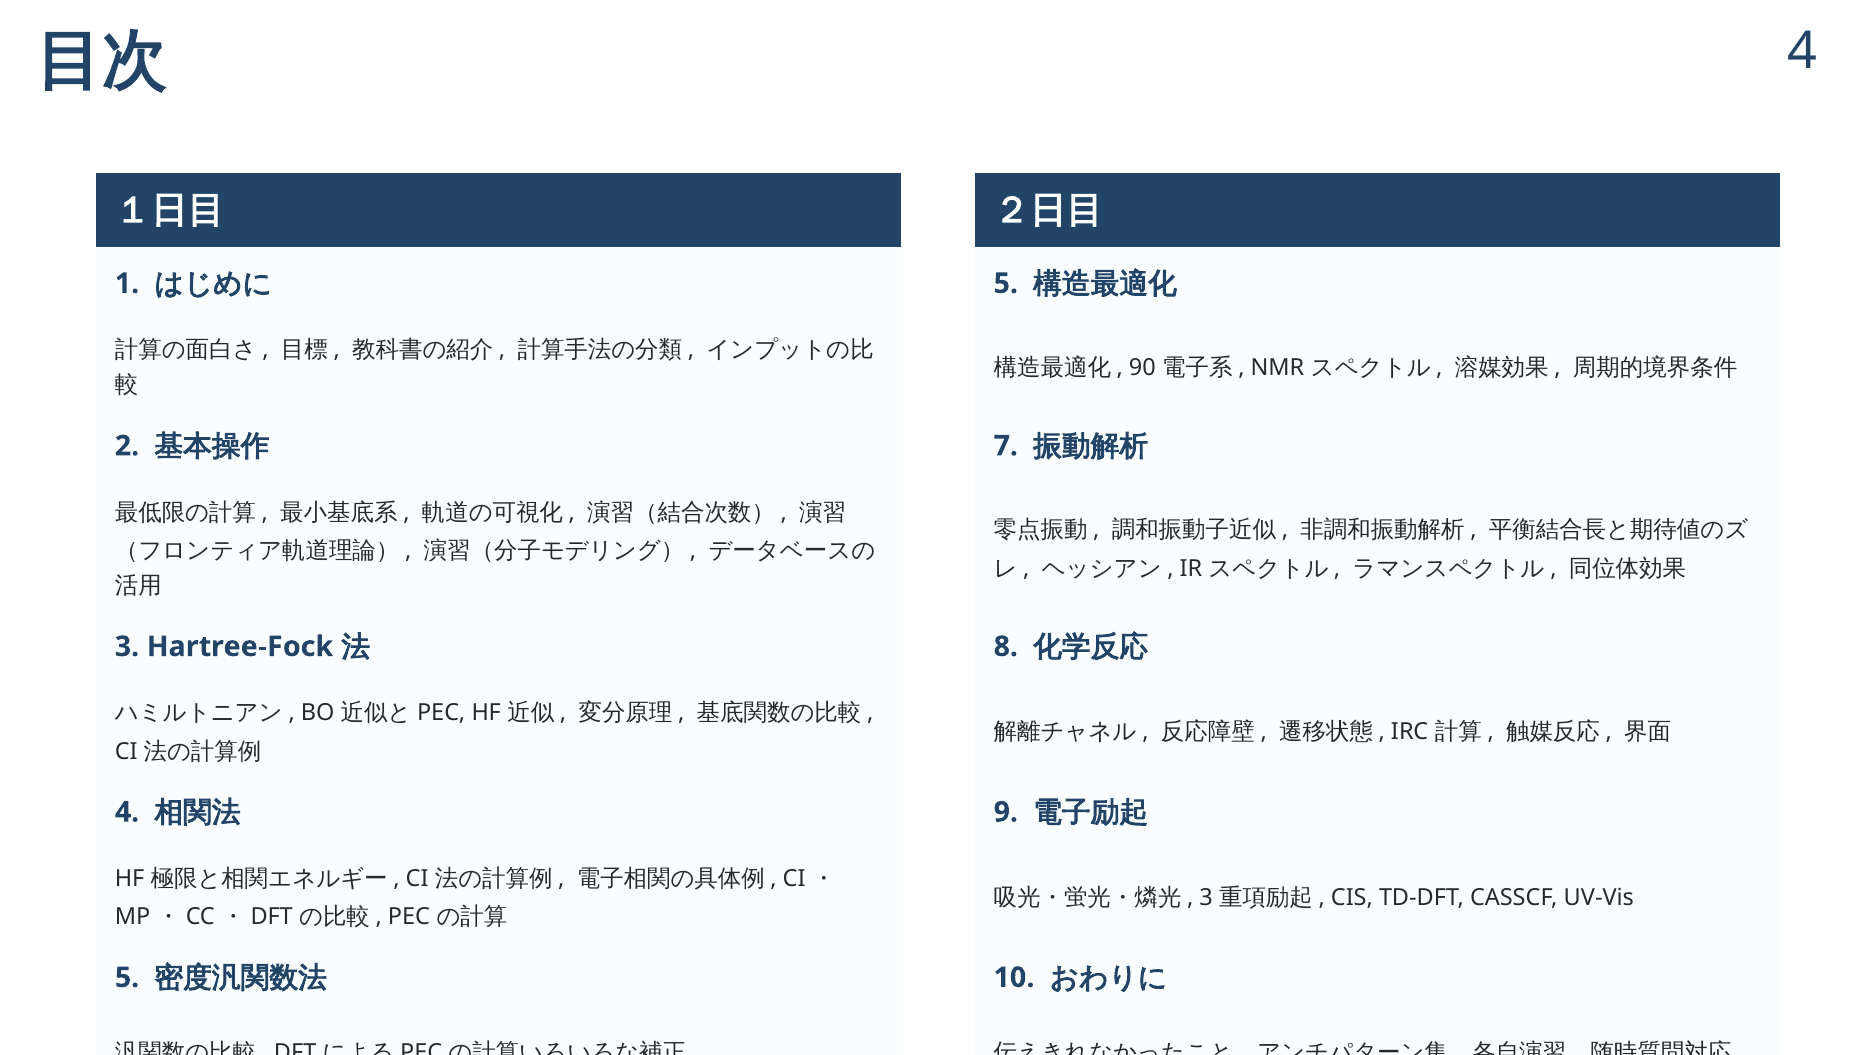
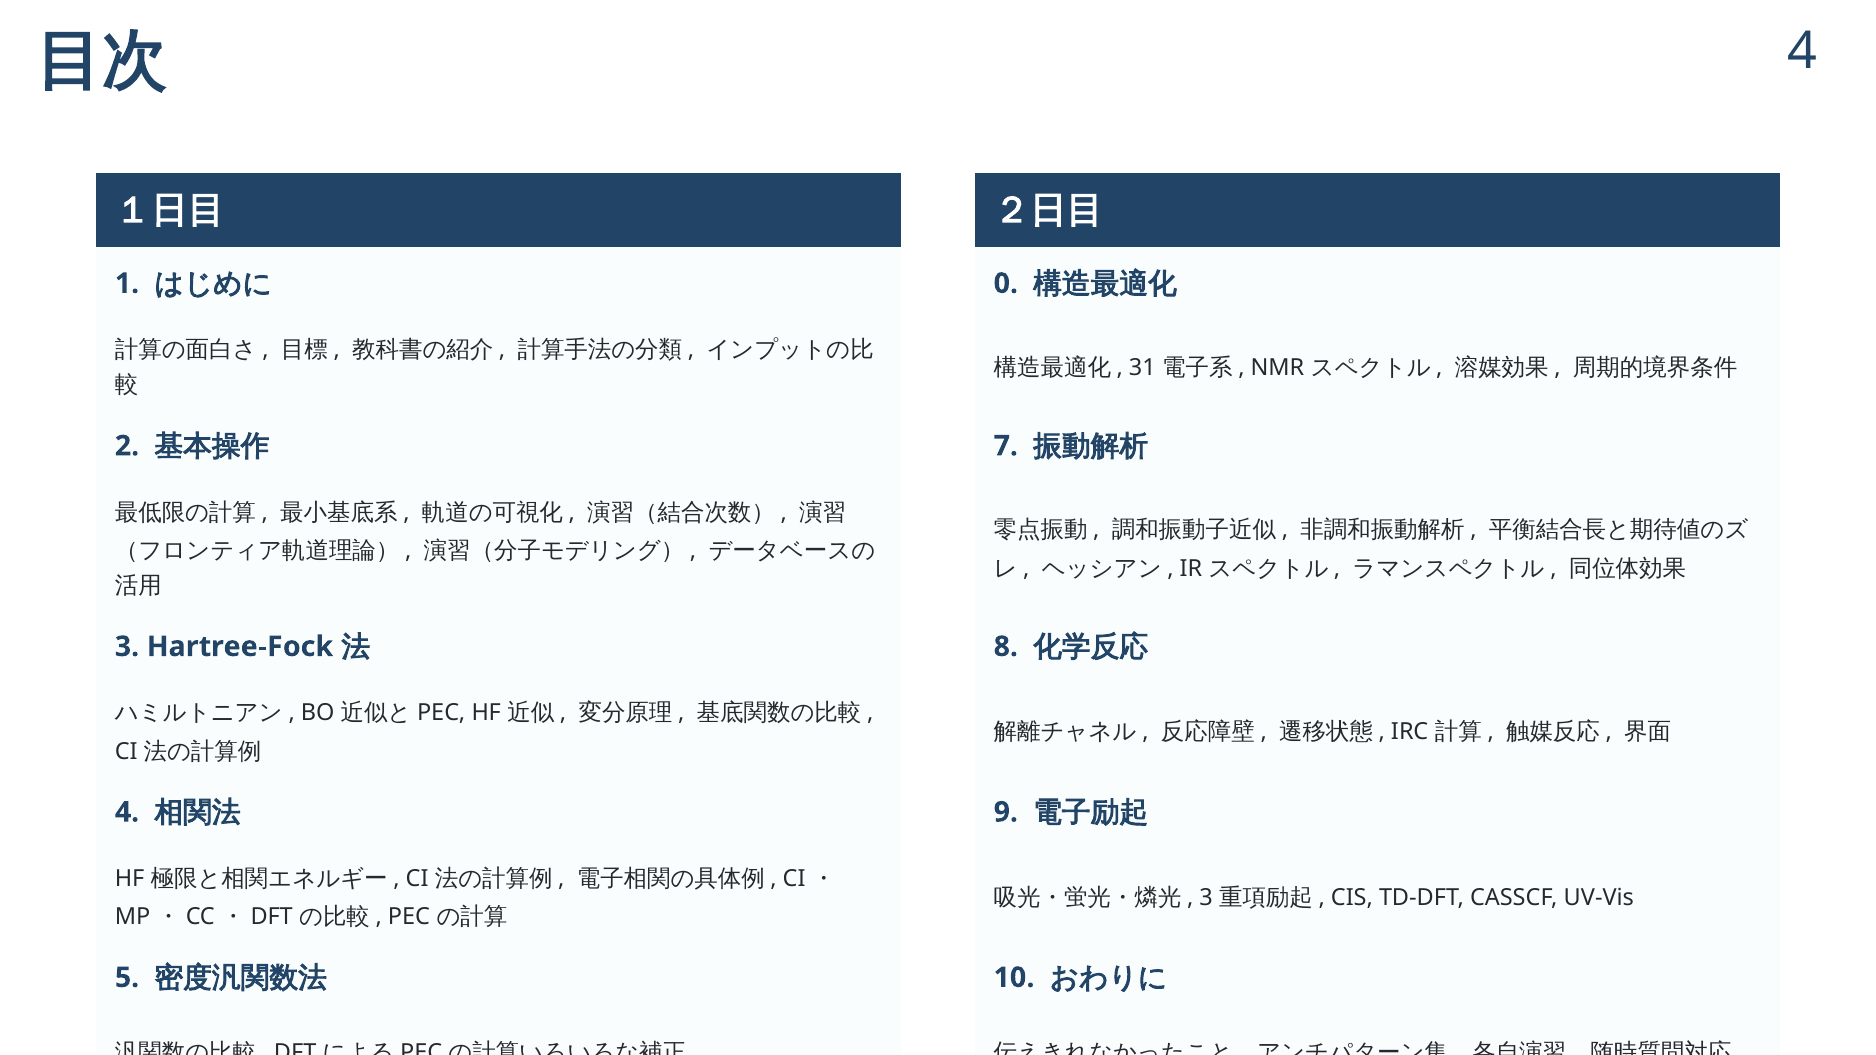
5 at (1006, 284): 5 -> 0
90: 90 -> 31
